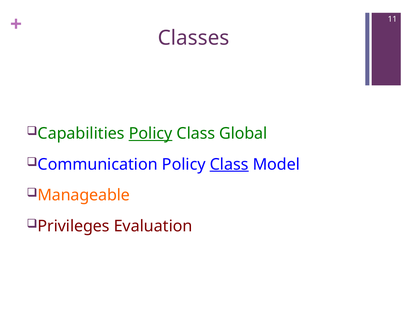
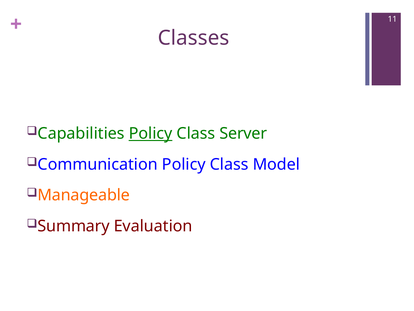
Global: Global -> Server
Class at (229, 164) underline: present -> none
Privileges: Privileges -> Summary
